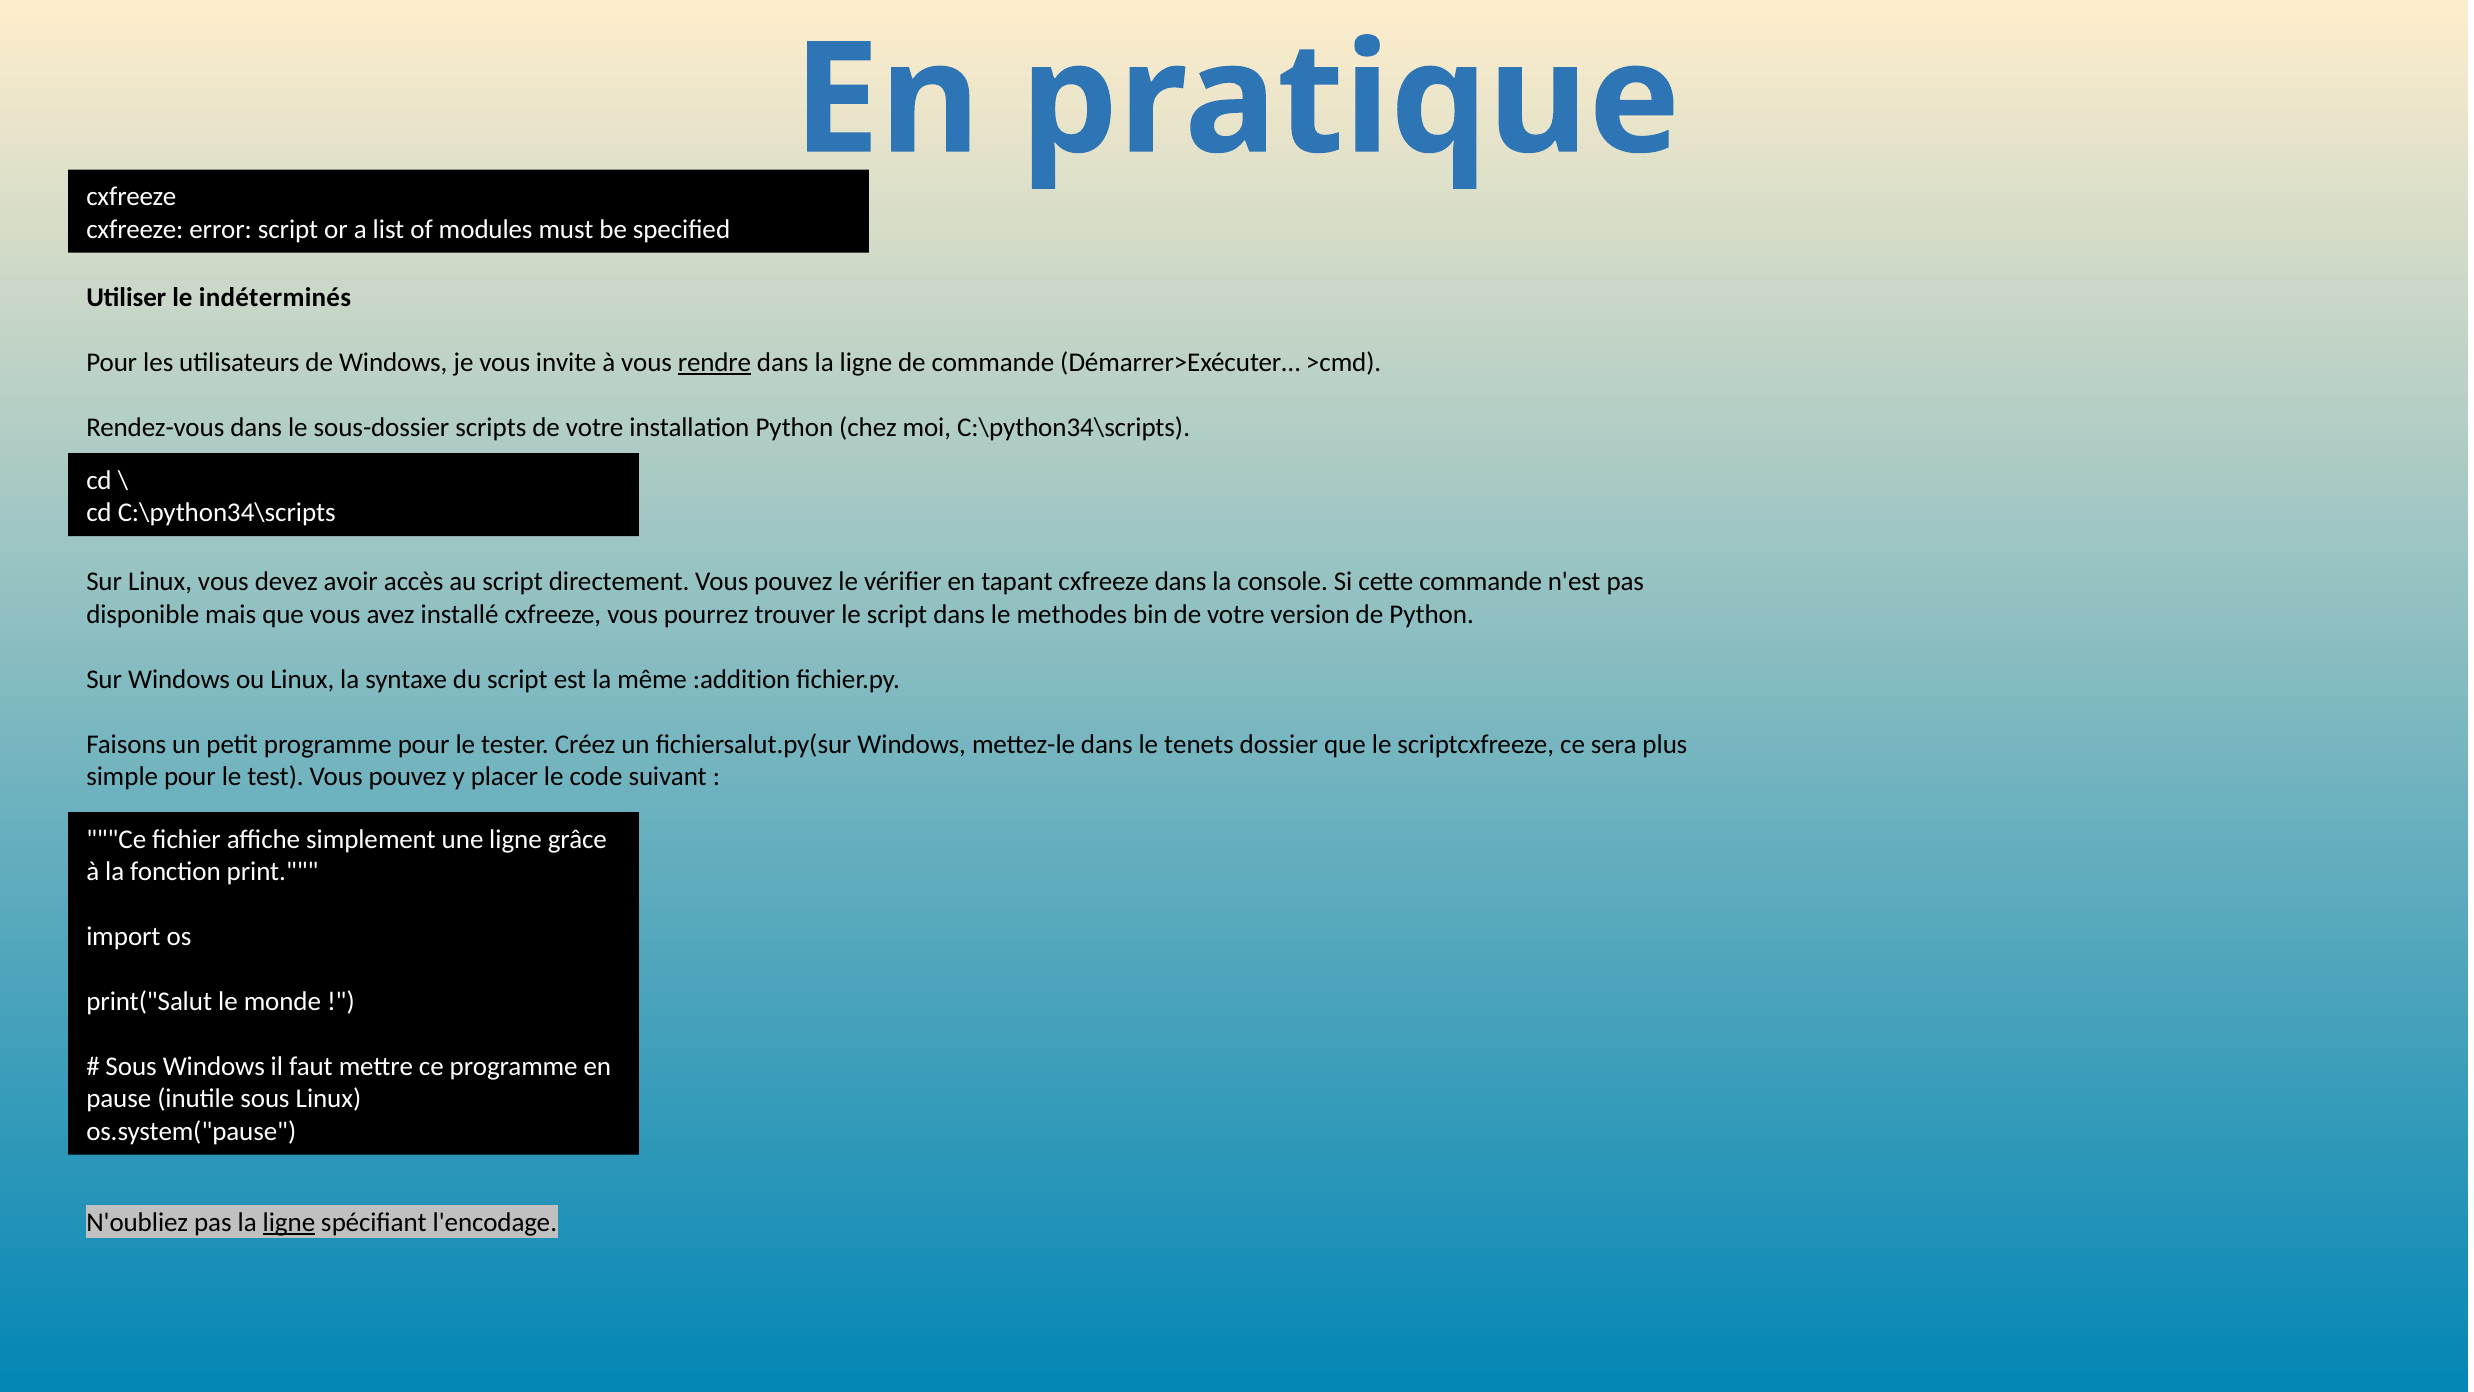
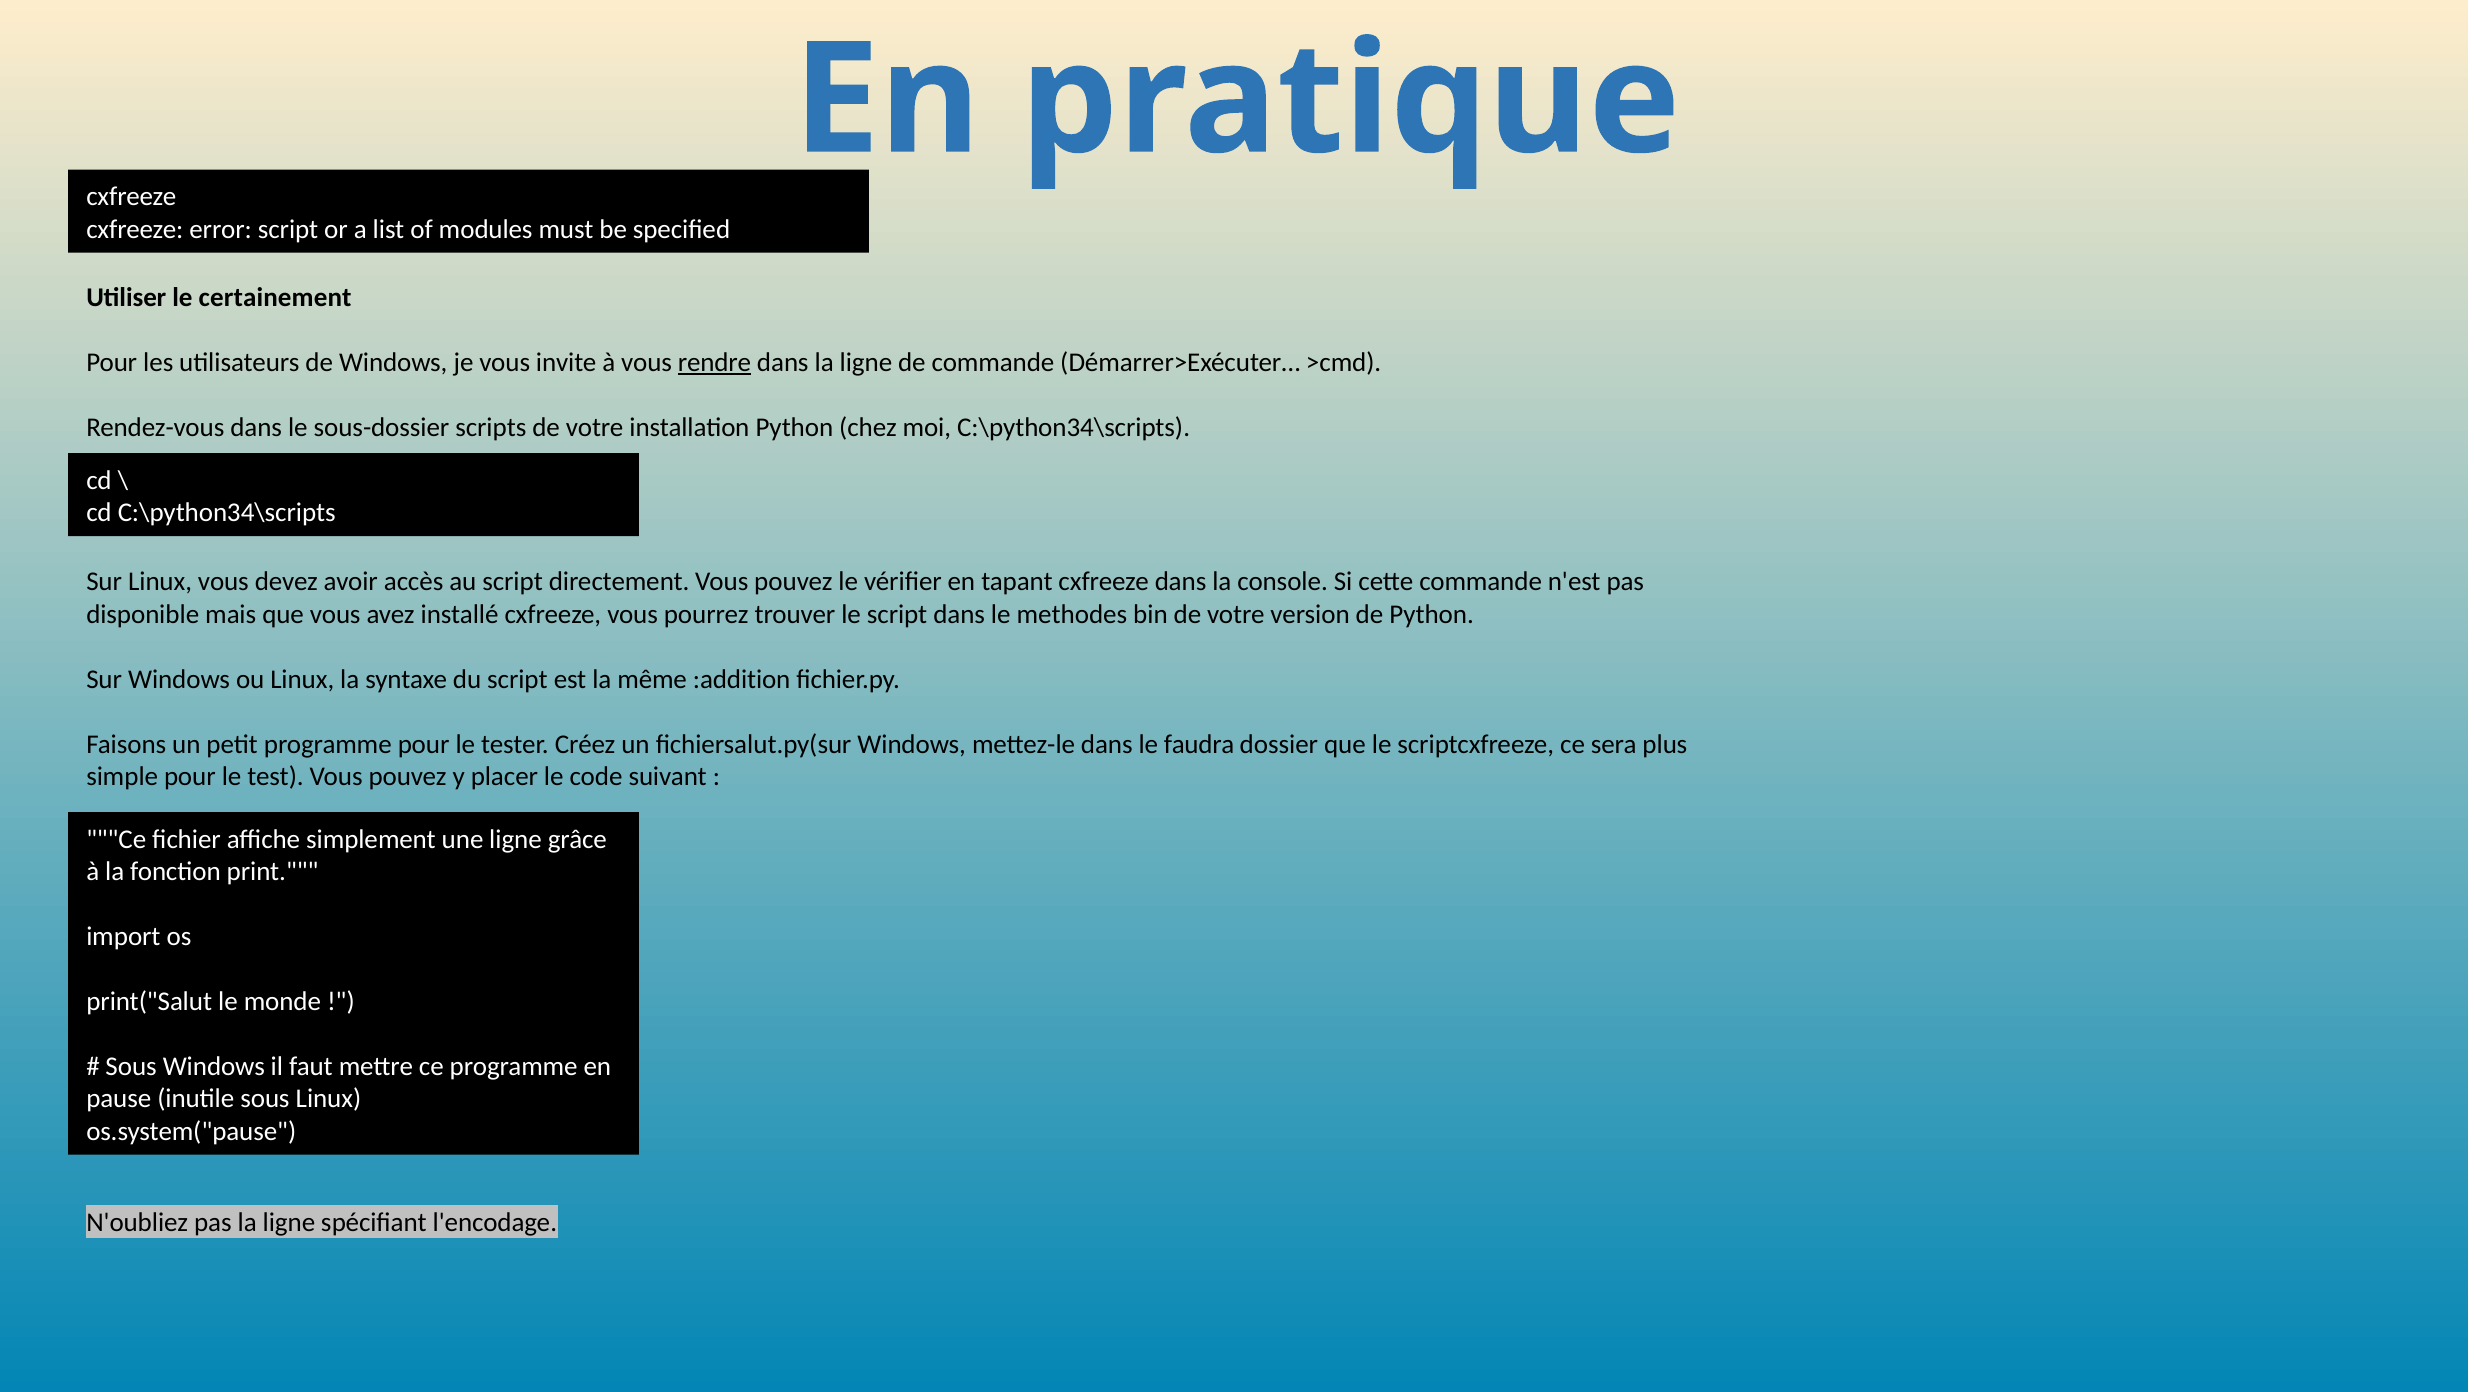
indéterminés: indéterminés -> certainement
tenets: tenets -> faudra
ligne at (289, 1222) underline: present -> none
